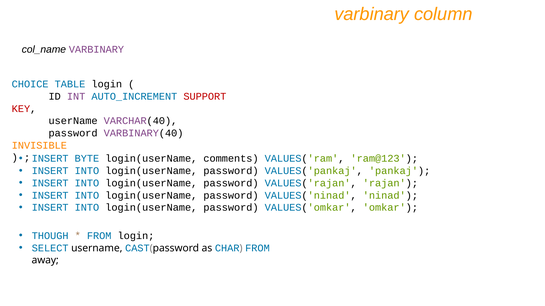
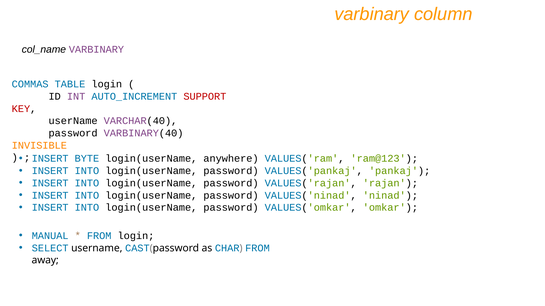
CHOICE: CHOICE -> COMMAS
comments: comments -> anywhere
THOUGH: THOUGH -> MANUAL
